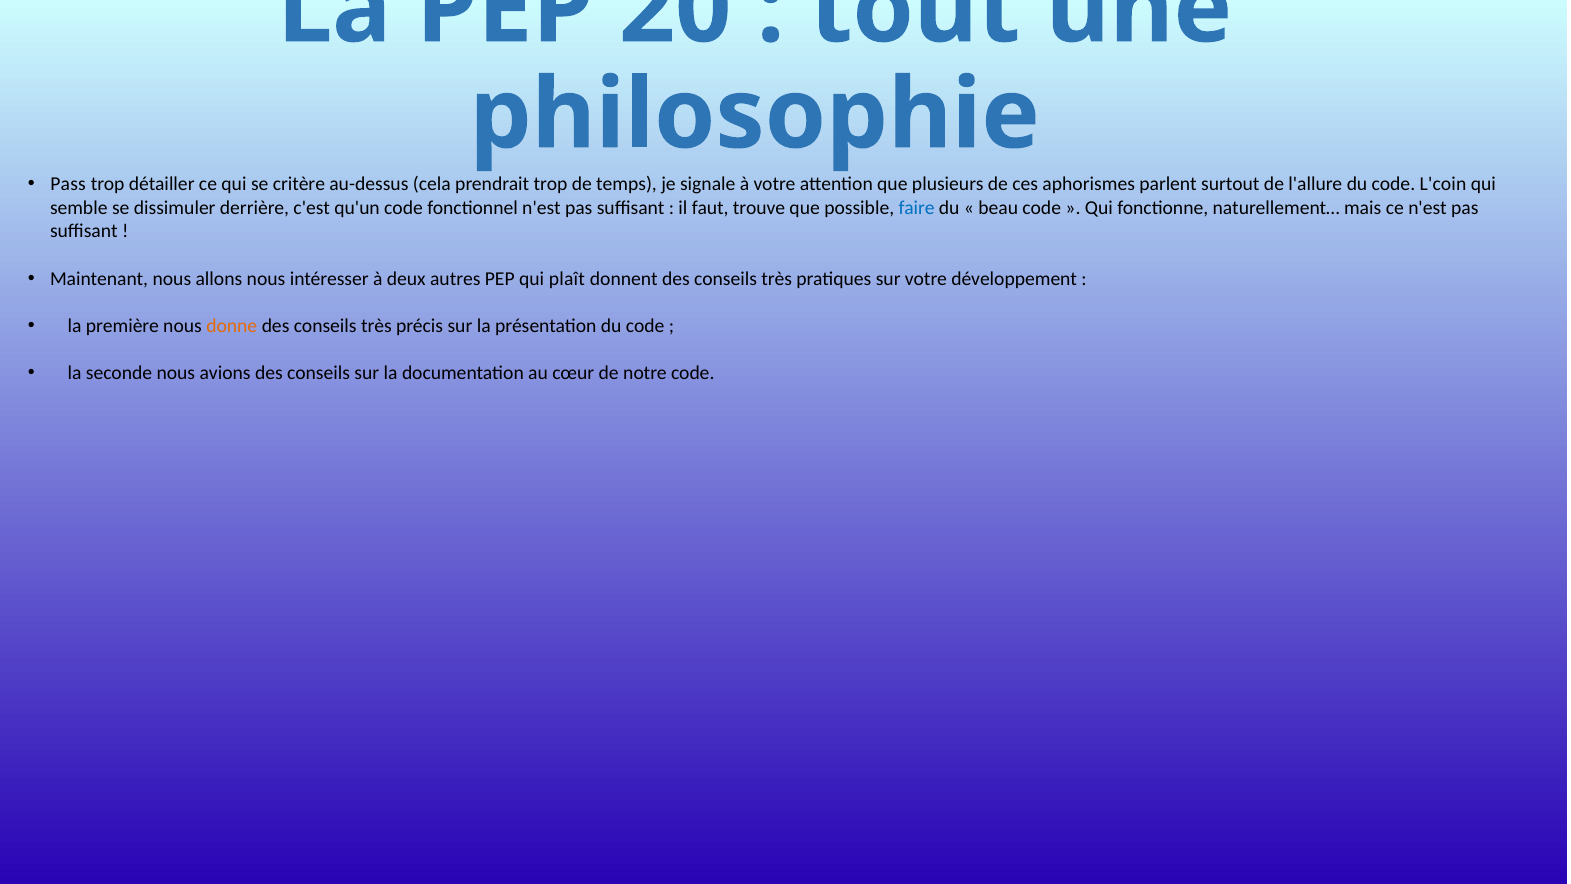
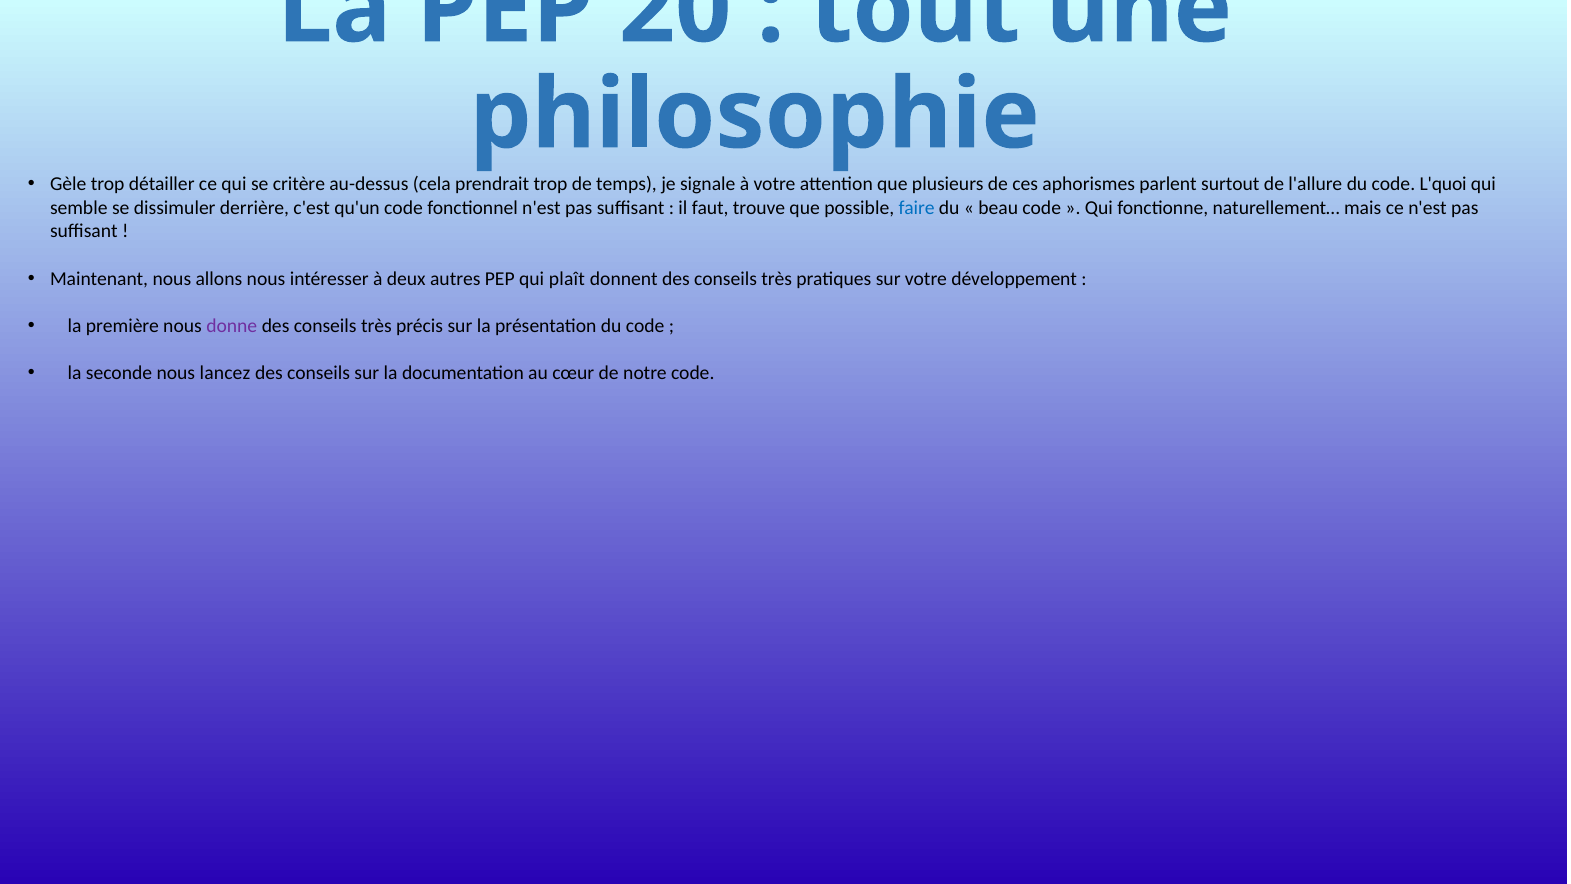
Pass: Pass -> Gèle
L'coin: L'coin -> L'quoi
donne colour: orange -> purple
avions: avions -> lancez
